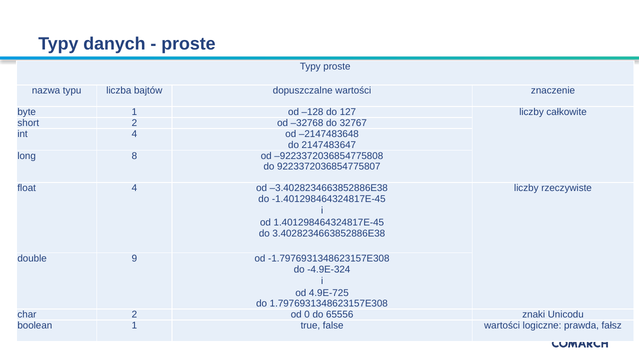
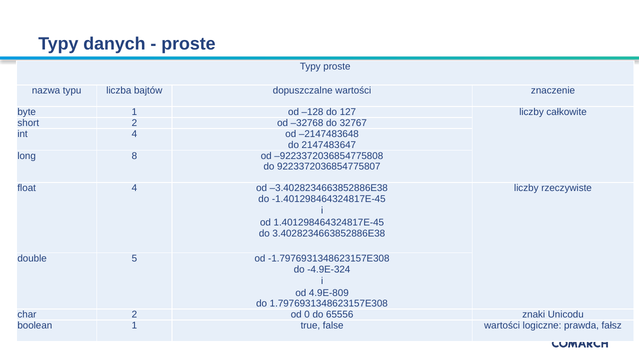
9: 9 -> 5
4.9E-725: 4.9E-725 -> 4.9E-809
